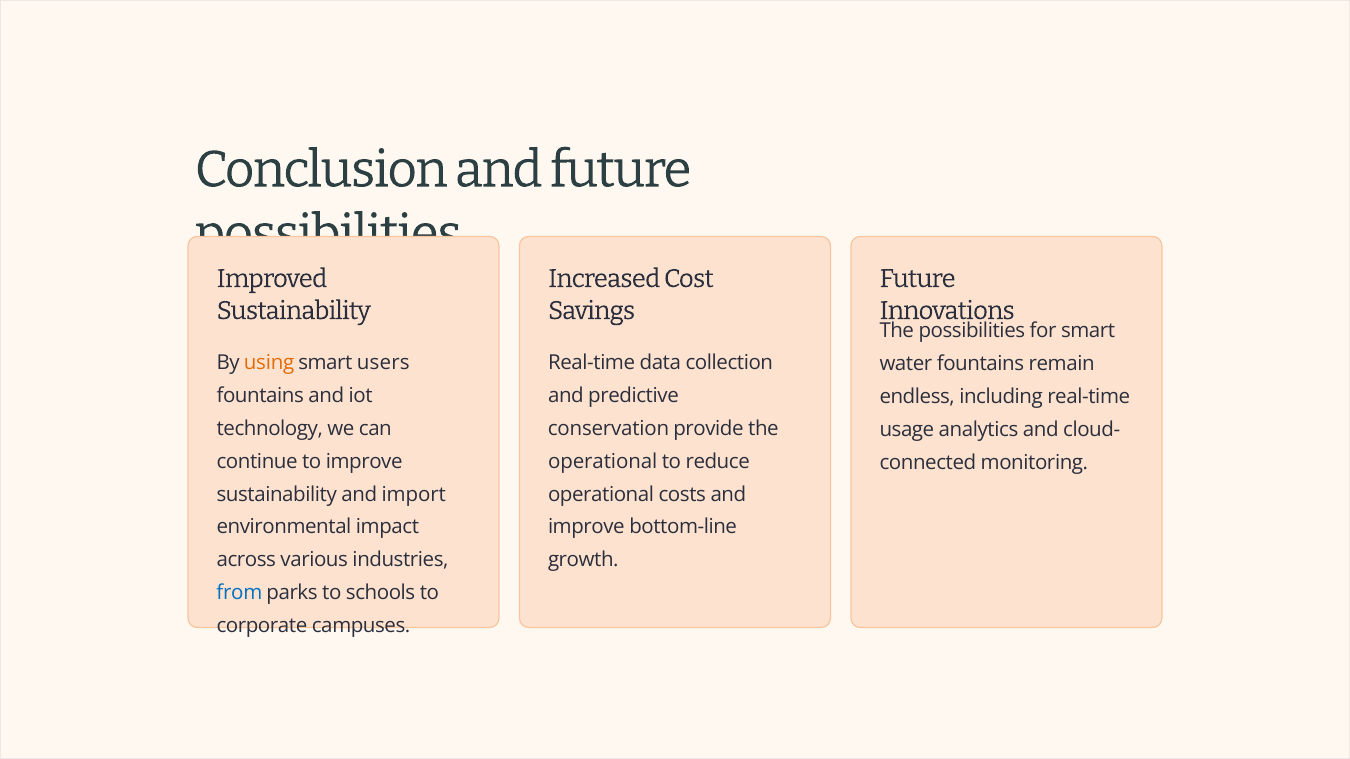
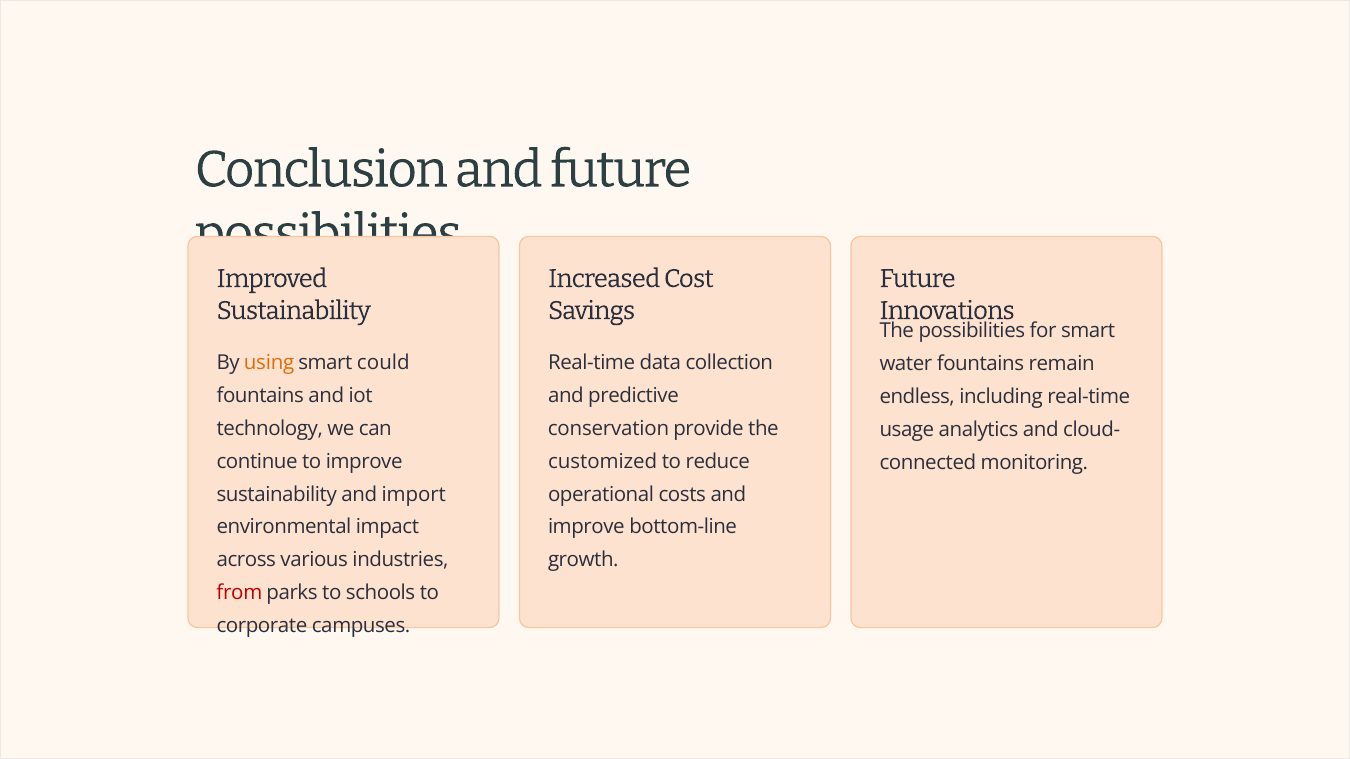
users: users -> could
operational at (603, 462): operational -> customized
from colour: blue -> red
